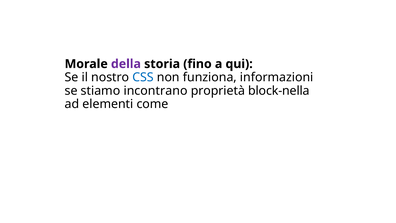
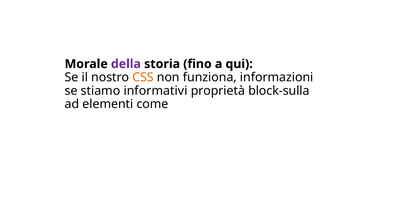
CSS colour: blue -> orange
incontrano: incontrano -> informativi
block-nella: block-nella -> block-sulla
